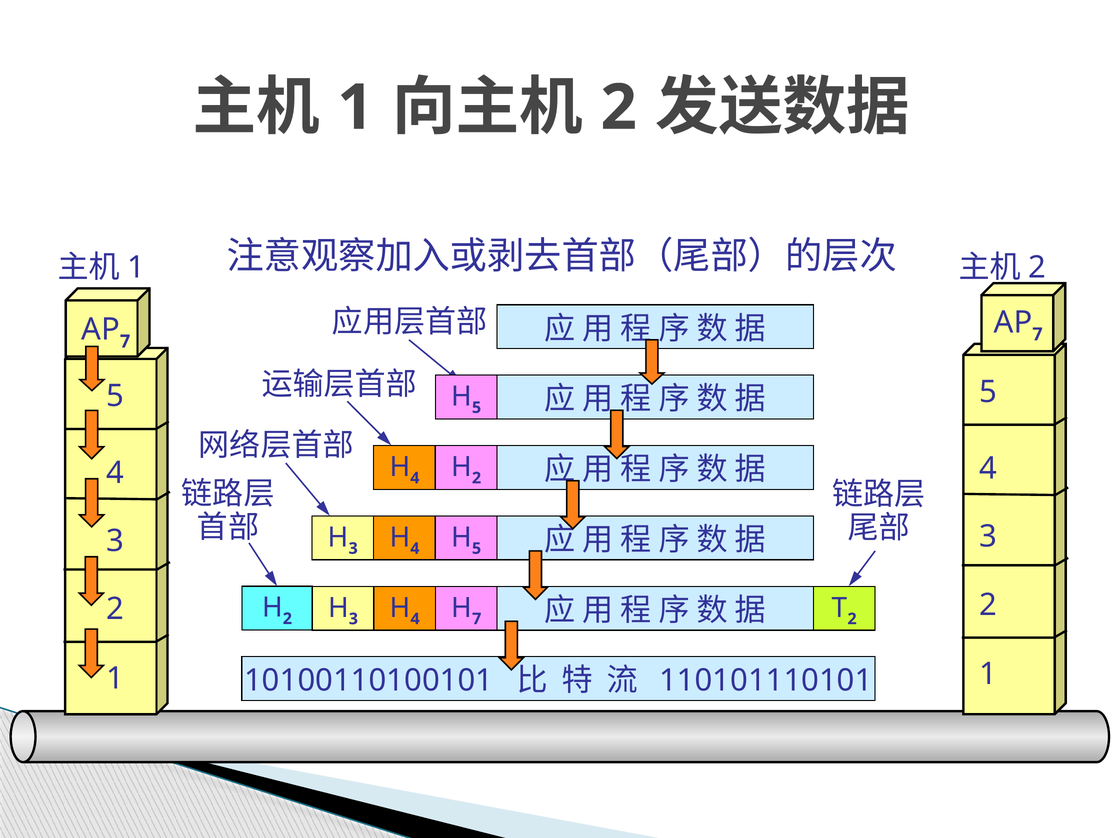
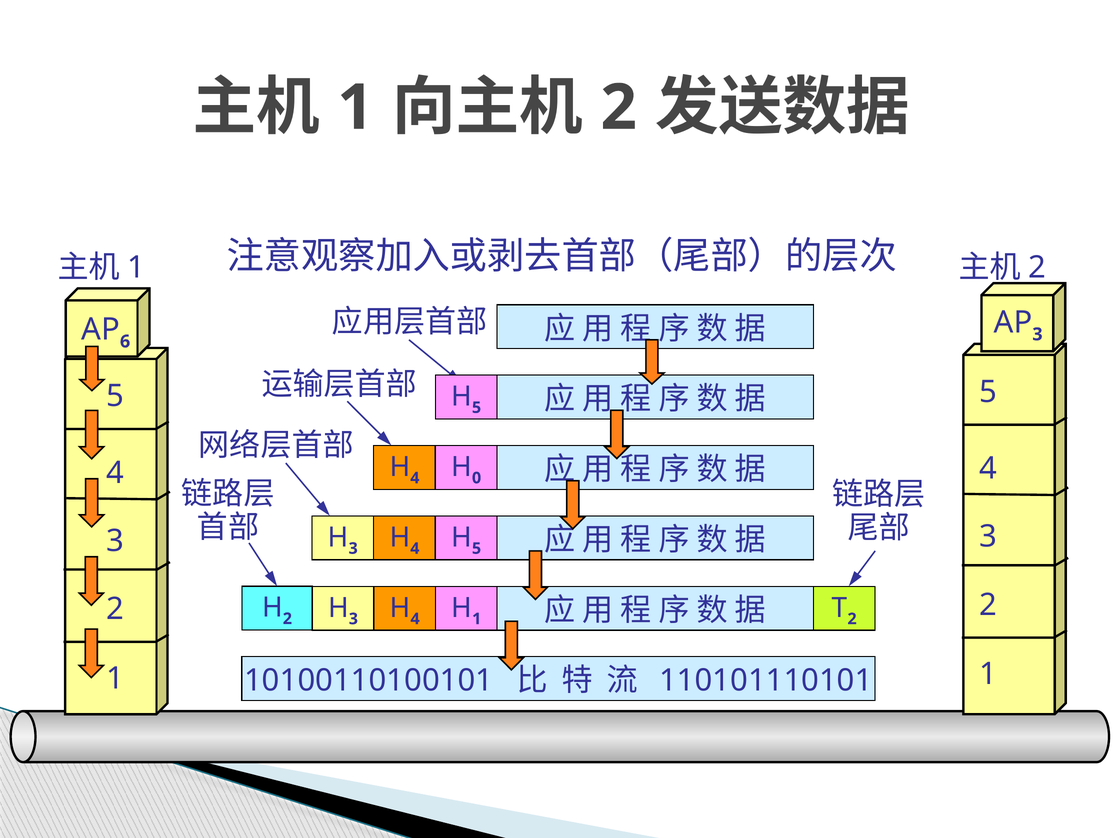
7 at (1037, 334): 7 -> 3
7 at (125, 341): 7 -> 6
2 at (477, 478): 2 -> 0
7 at (477, 619): 7 -> 1
